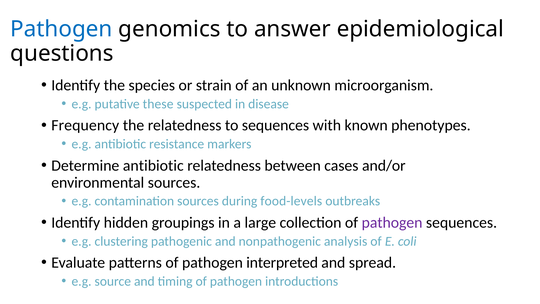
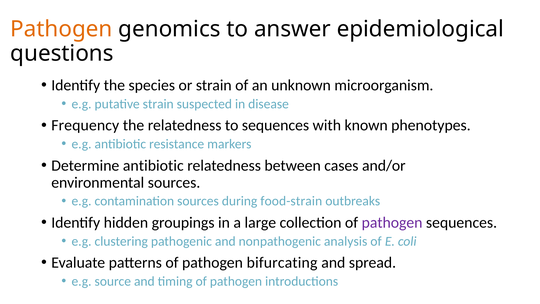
Pathogen at (61, 29) colour: blue -> orange
putative these: these -> strain
food-levels: food-levels -> food-strain
interpreted: interpreted -> bifurcating
